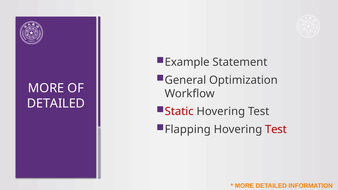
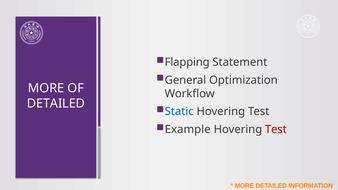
Example: Example -> Flapping
Static colour: red -> blue
Flapping: Flapping -> Example
